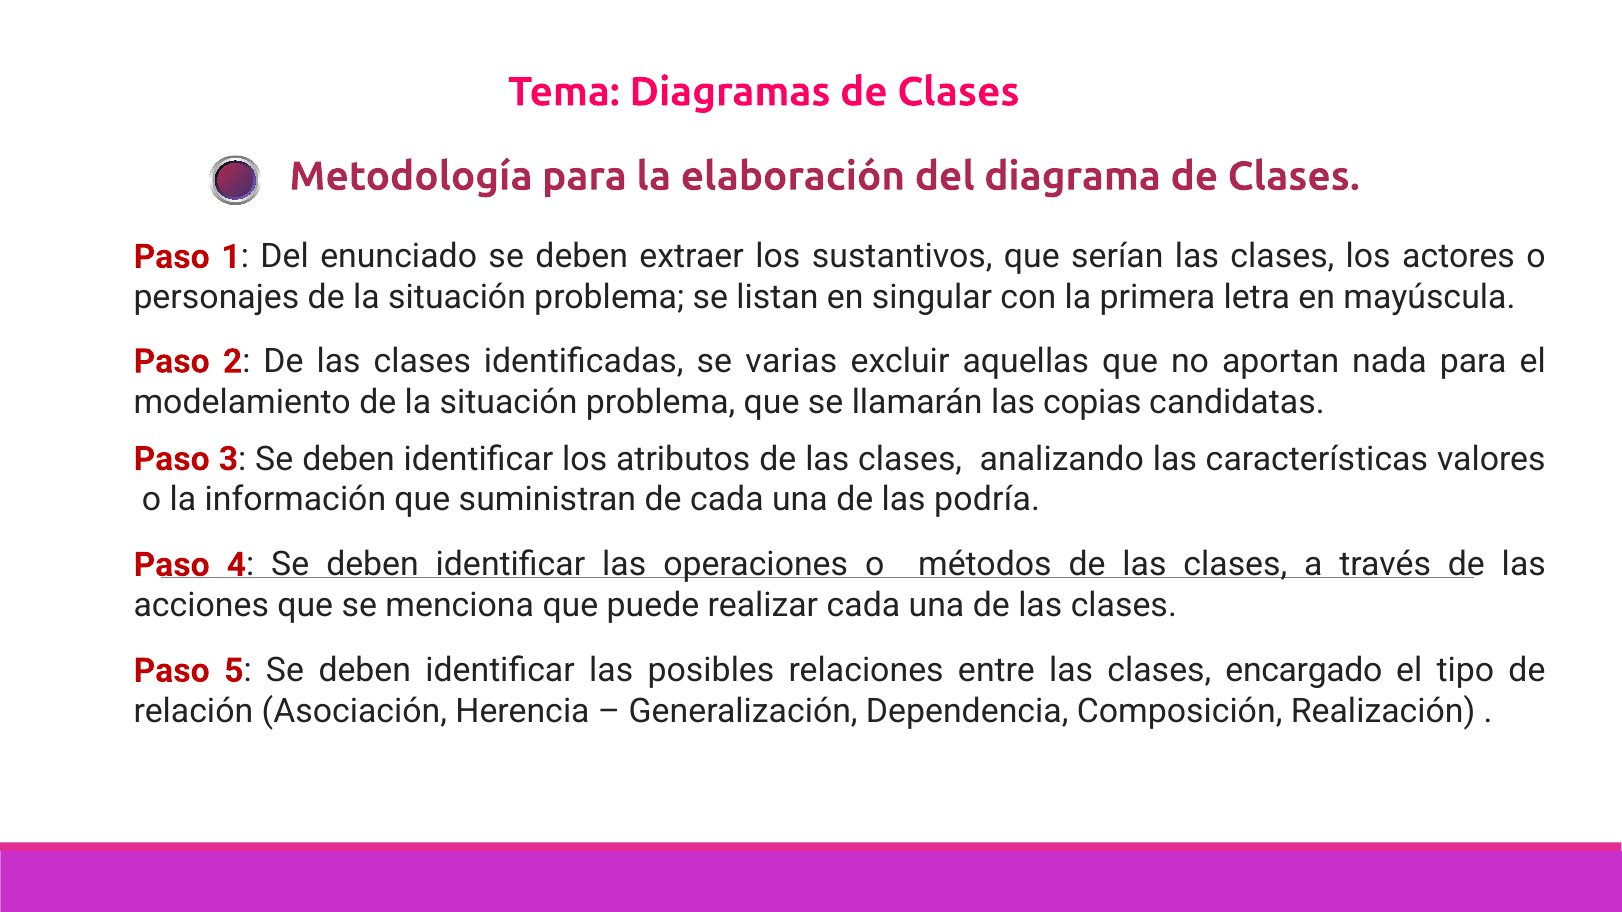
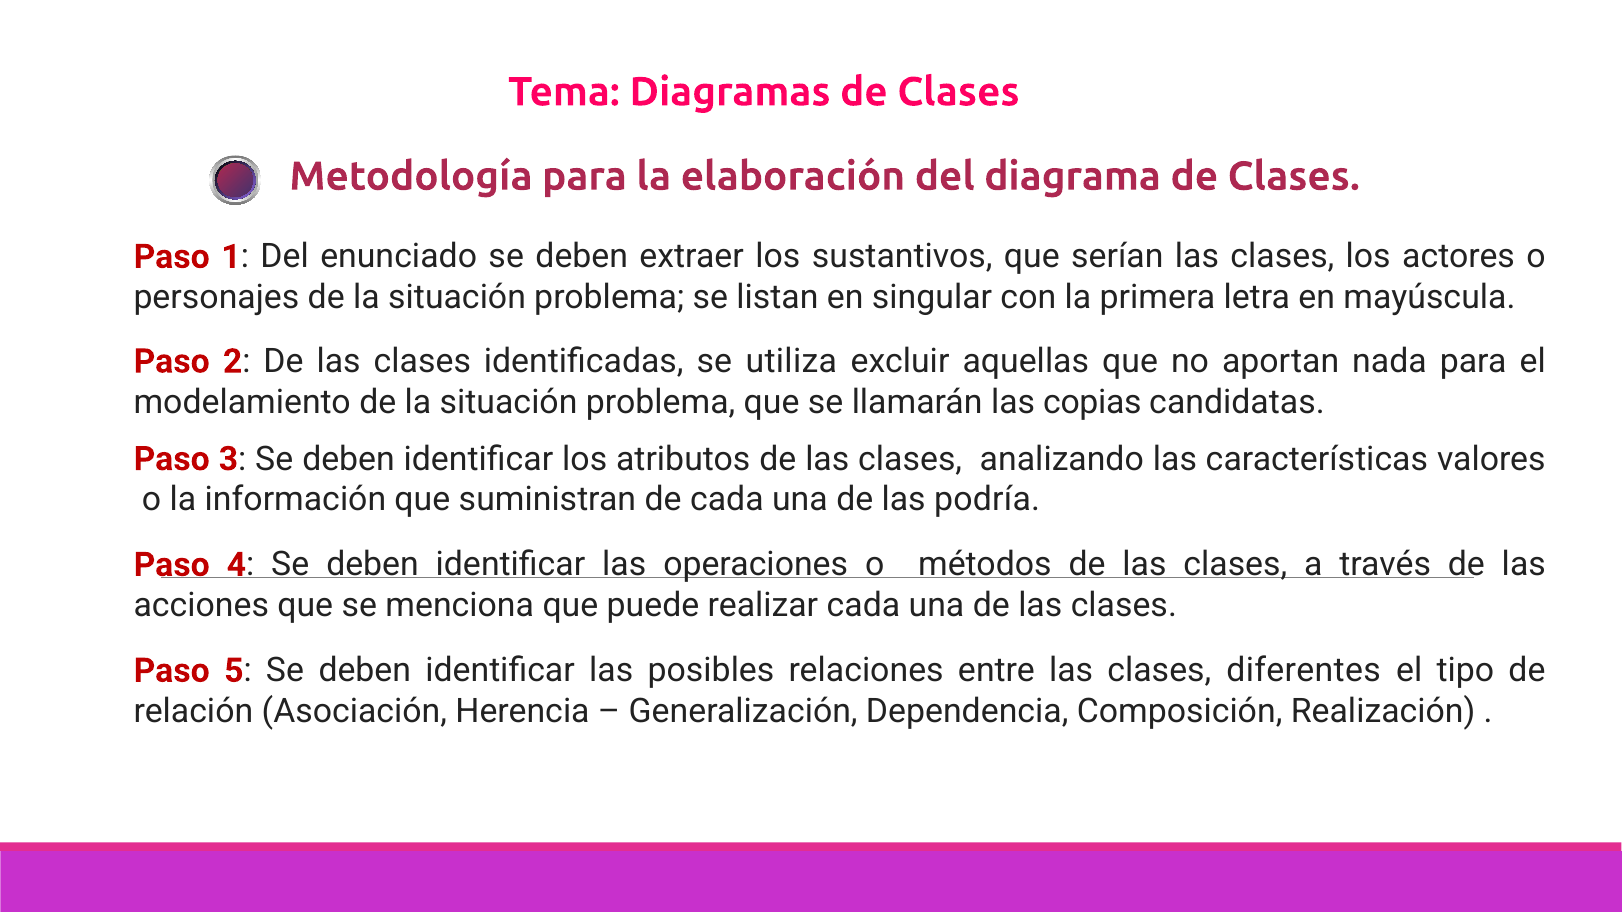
varias: varias -> utiliza
encargado: encargado -> diferentes
